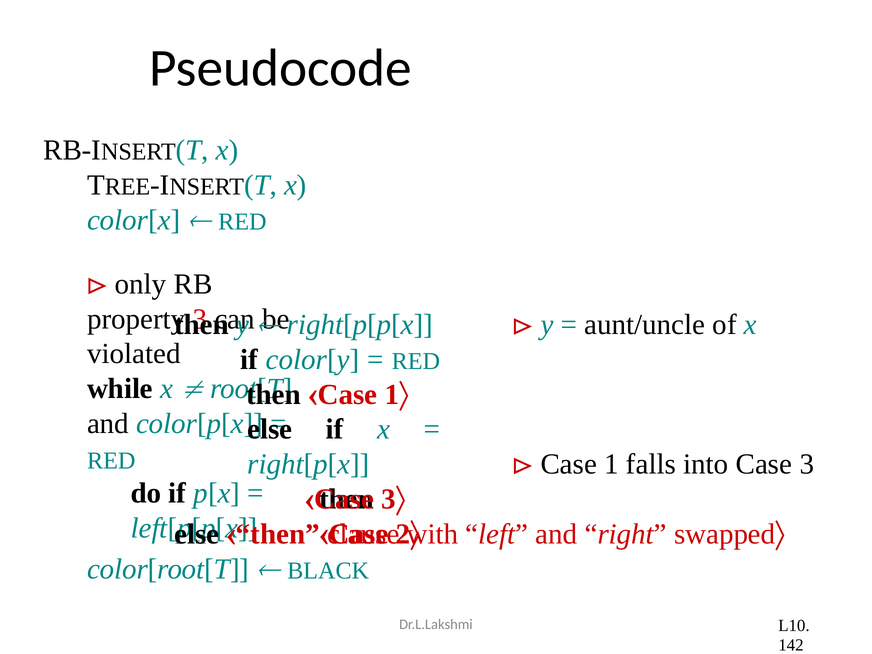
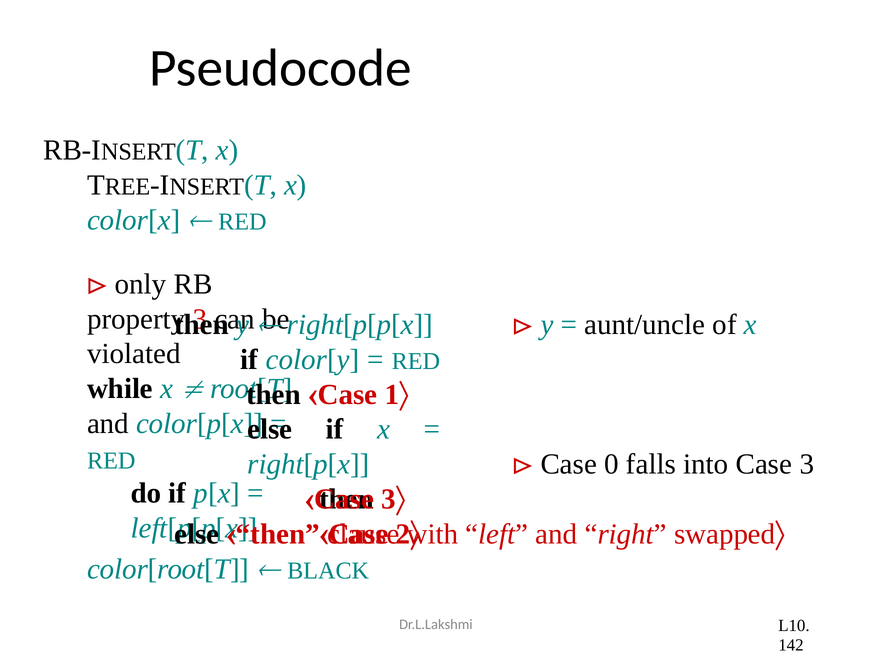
1 at (611, 464): 1 -> 0
